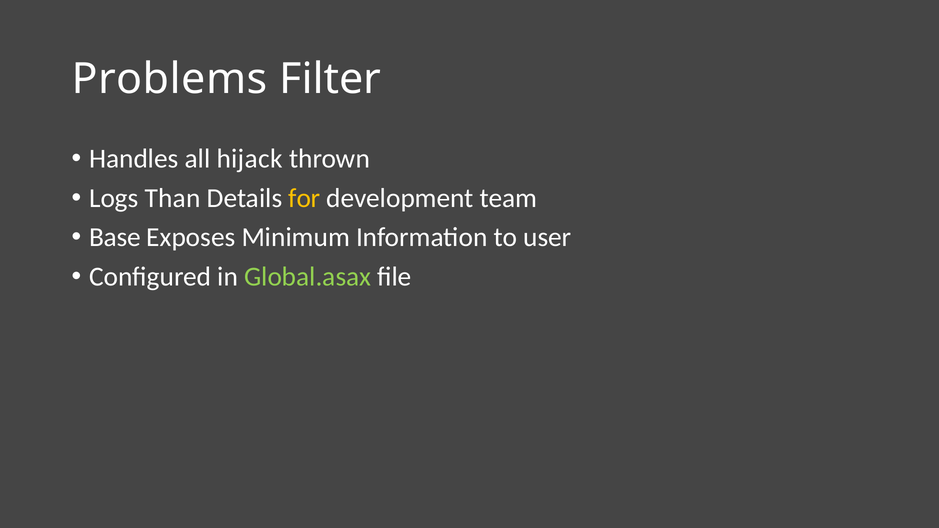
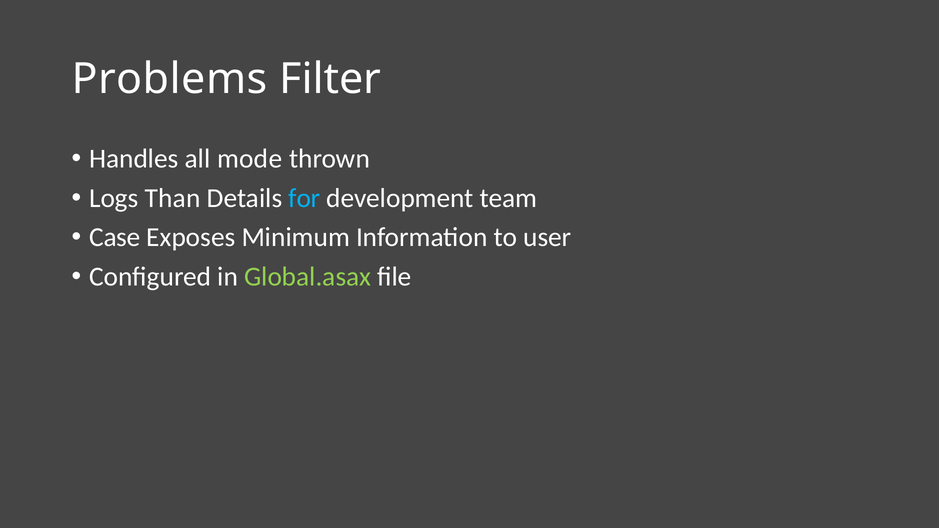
hijack: hijack -> mode
for colour: yellow -> light blue
Base: Base -> Case
